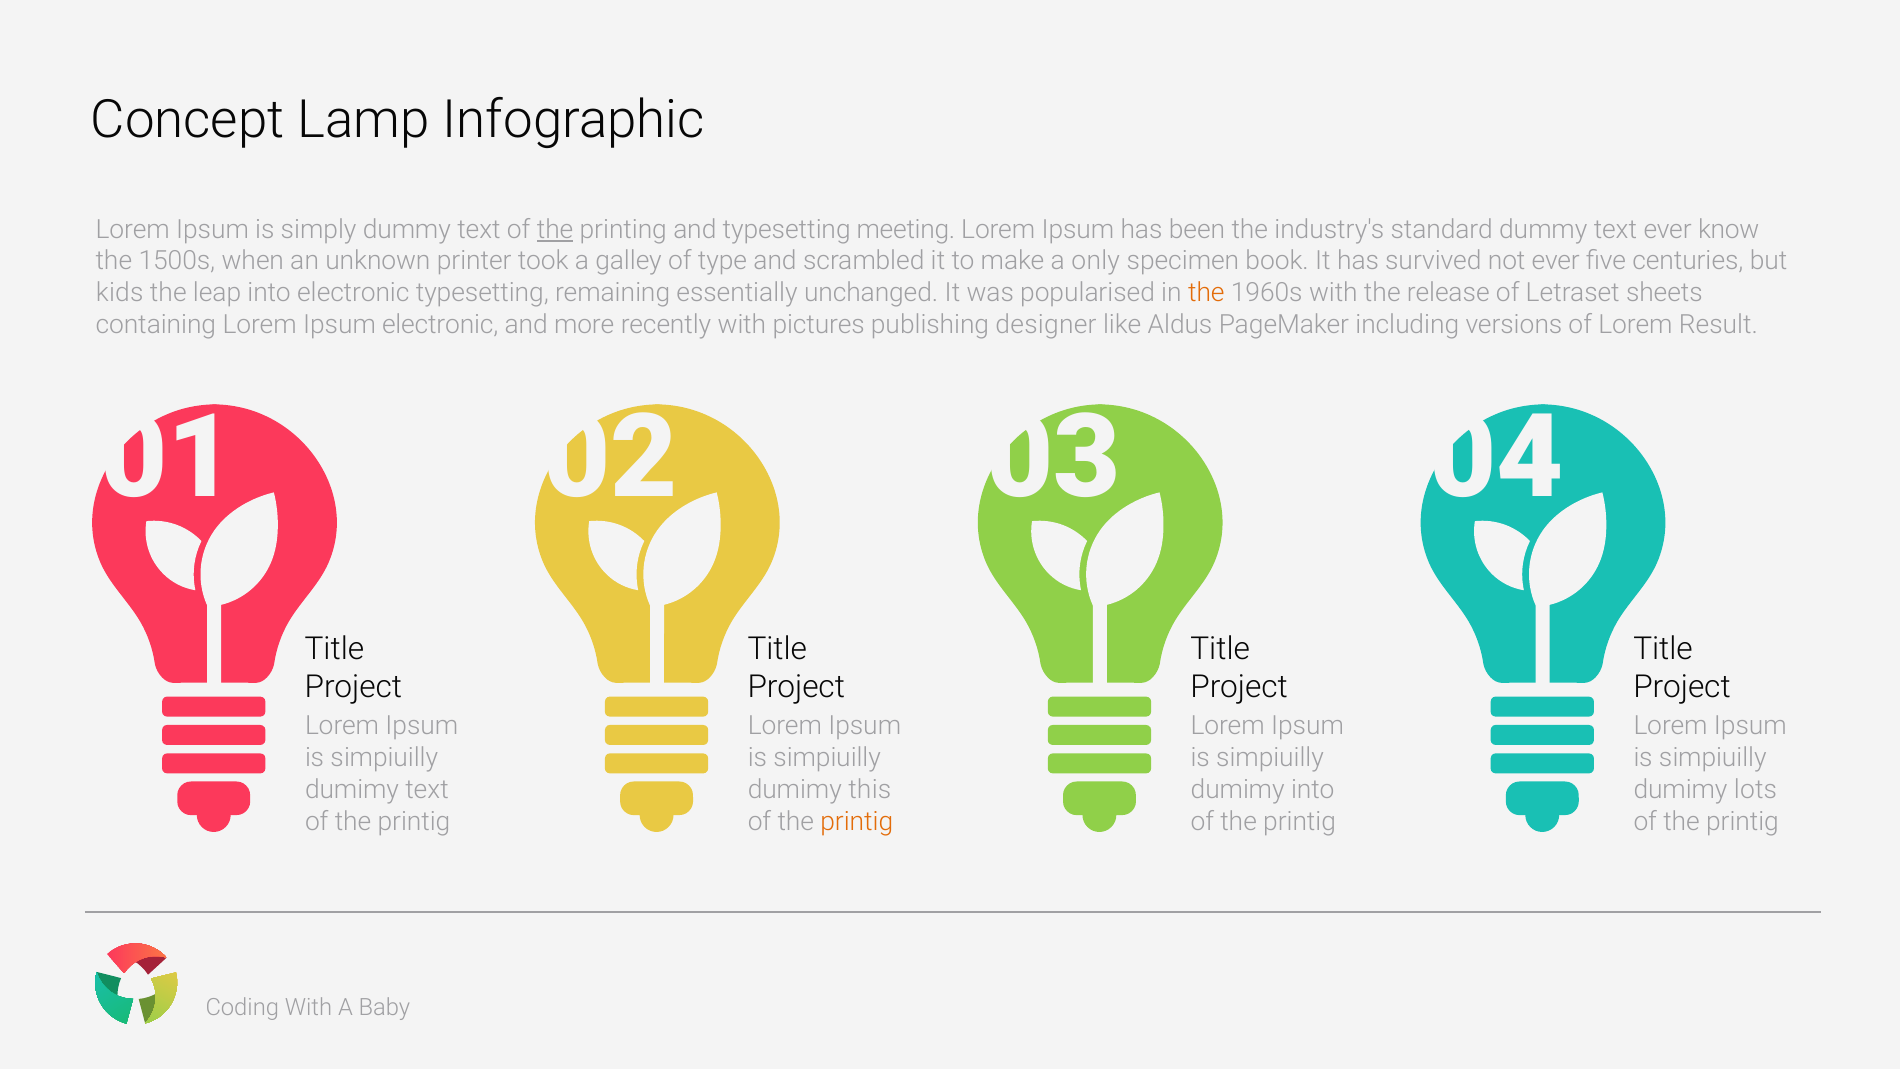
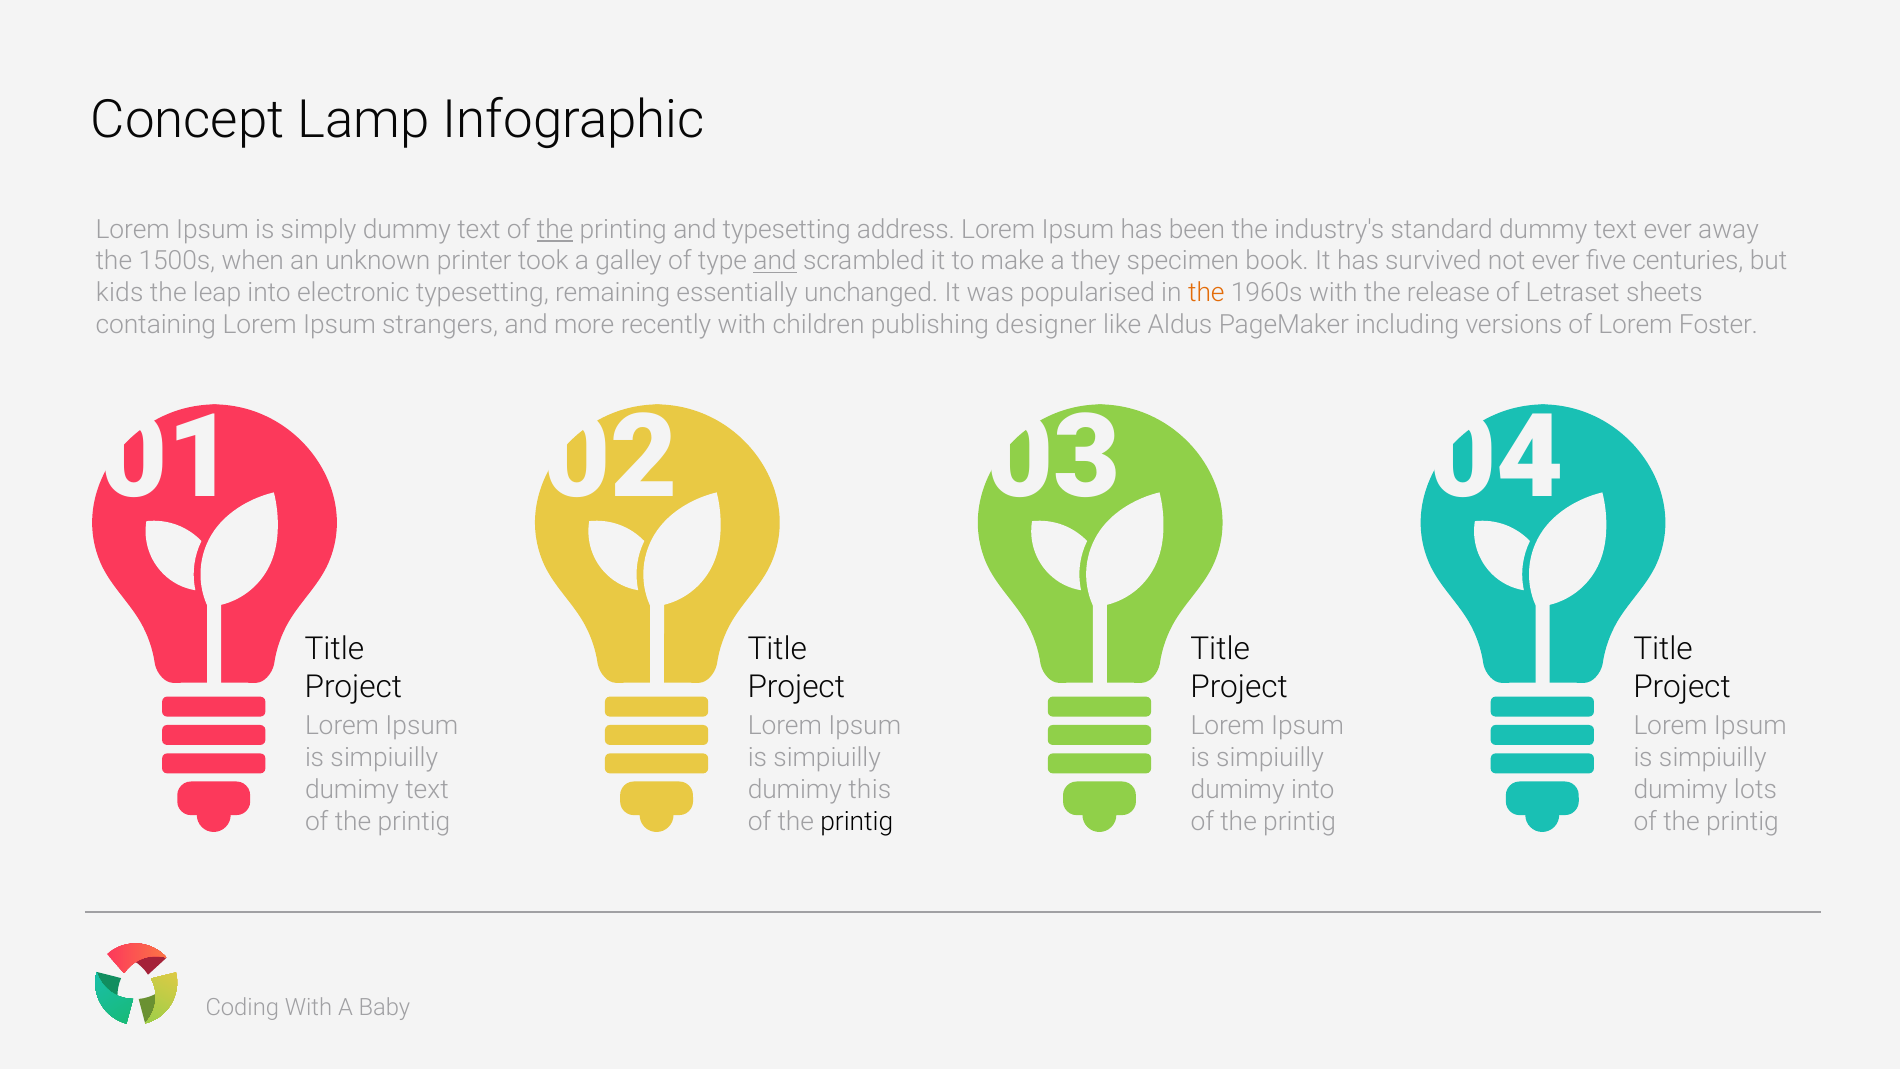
meeting: meeting -> address
know: know -> away
and at (775, 261) underline: none -> present
only: only -> they
Ipsum electronic: electronic -> strangers
pictures: pictures -> children
Result: Result -> Foster
printig at (857, 821) colour: orange -> black
